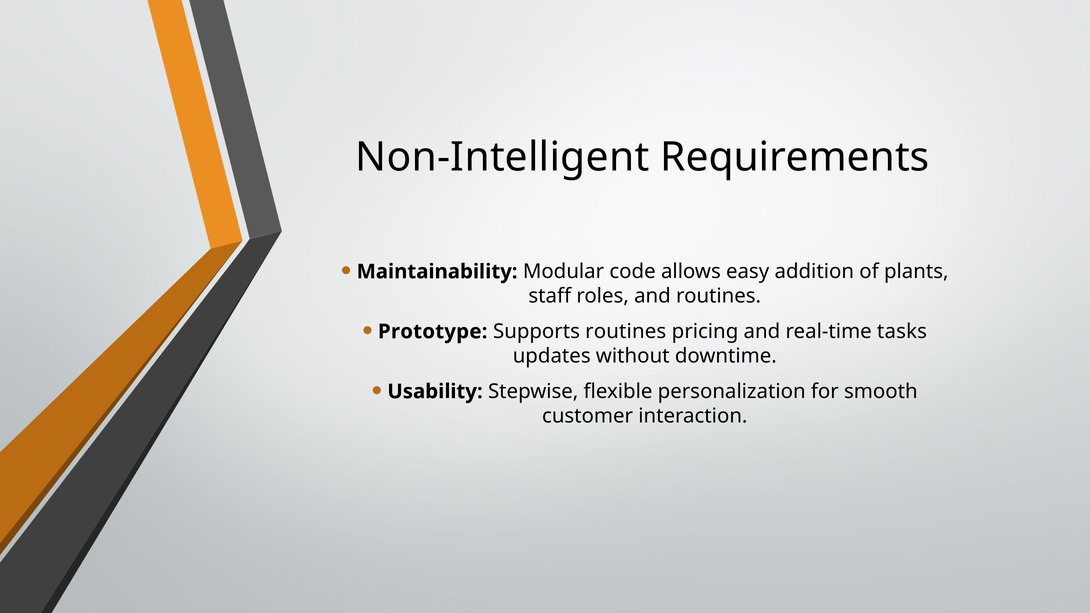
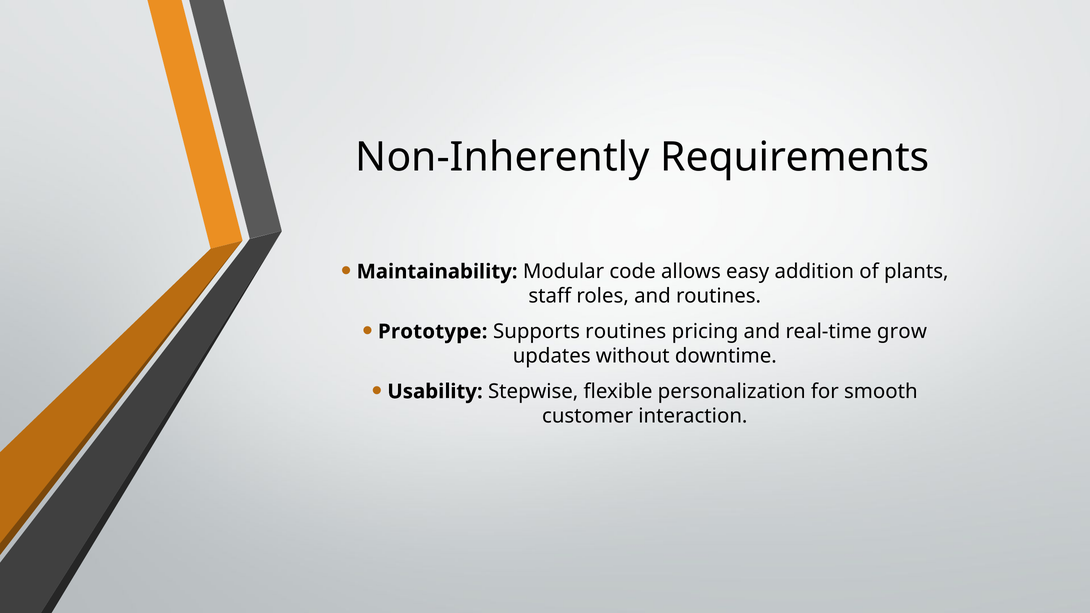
Non-Intelligent: Non-Intelligent -> Non-Inherently
tasks: tasks -> grow
